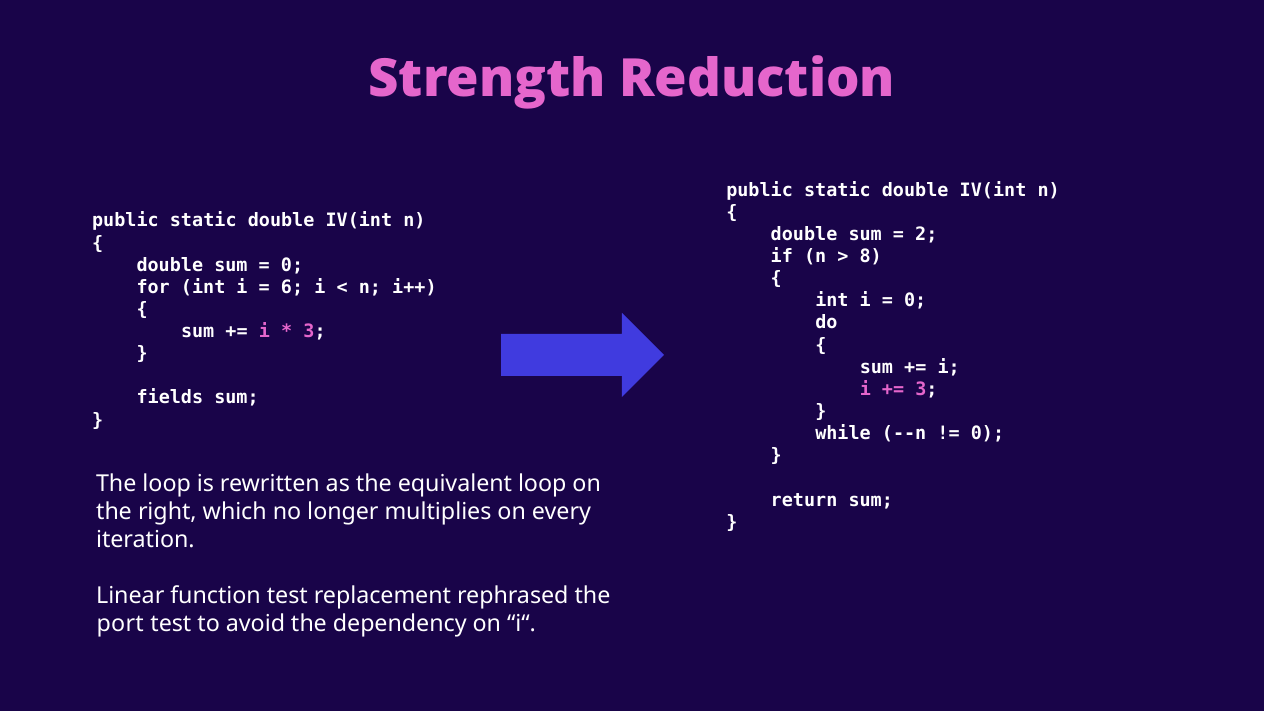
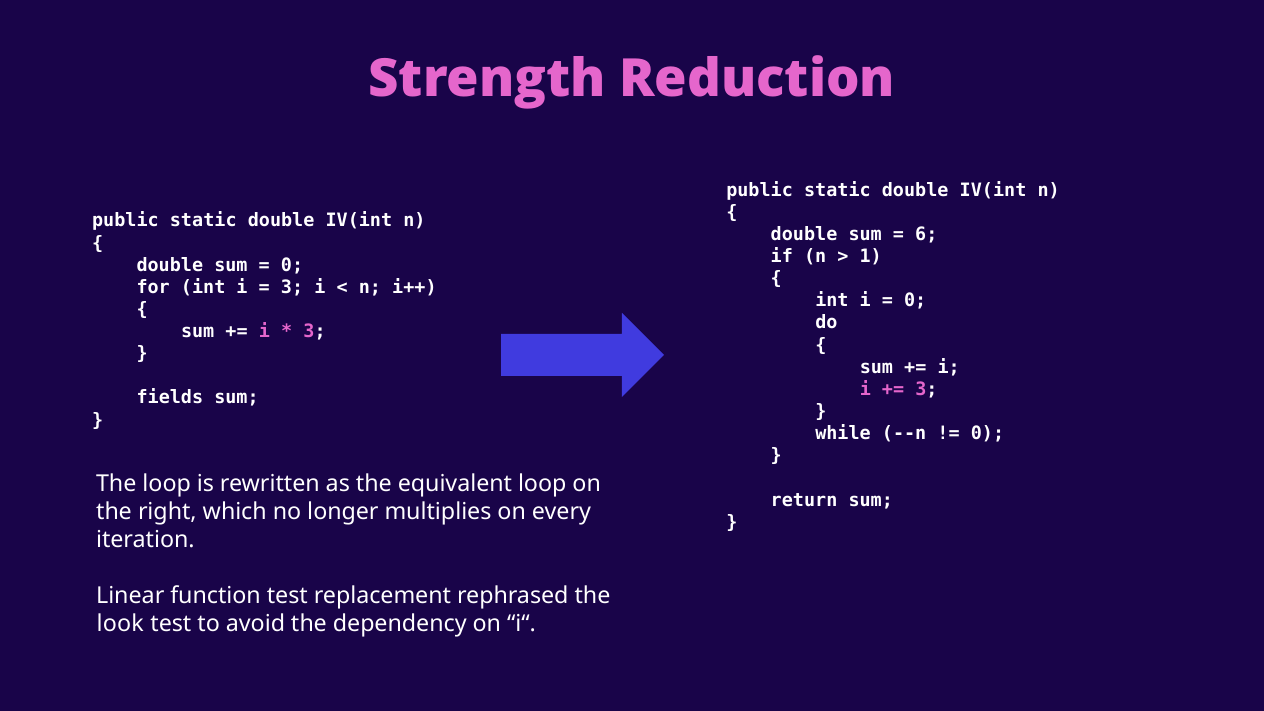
2: 2 -> 6
8: 8 -> 1
6 at (292, 287): 6 -> 3
port: port -> look
